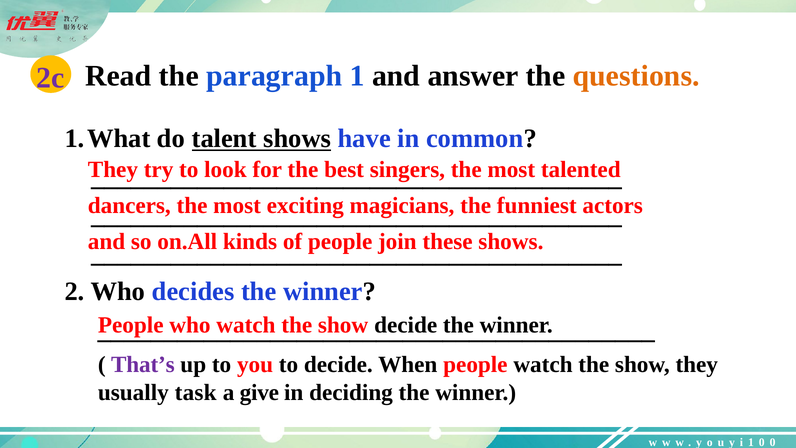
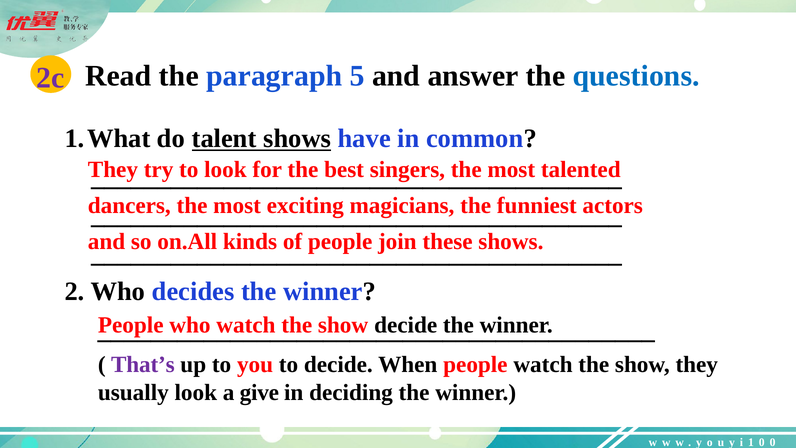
paragraph 1: 1 -> 5
questions colour: orange -> blue
usually task: task -> look
